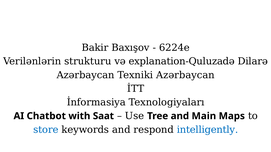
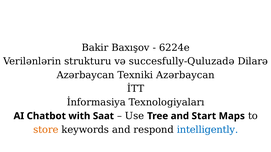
explanation-Quluzadə: explanation-Quluzadə -> succesfully-Quluzadə
Main: Main -> Start
store colour: blue -> orange
